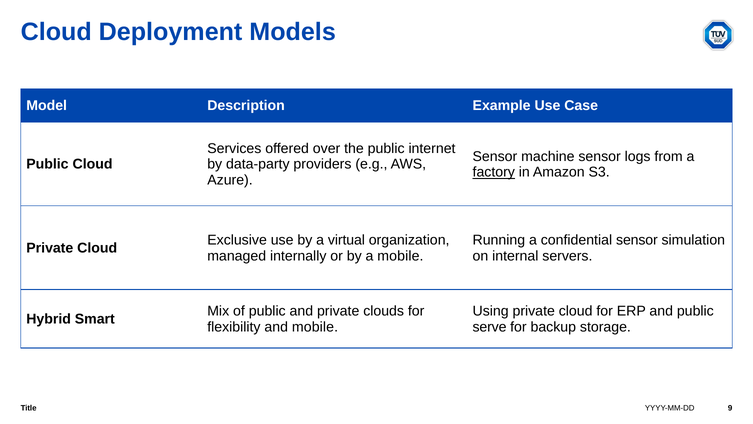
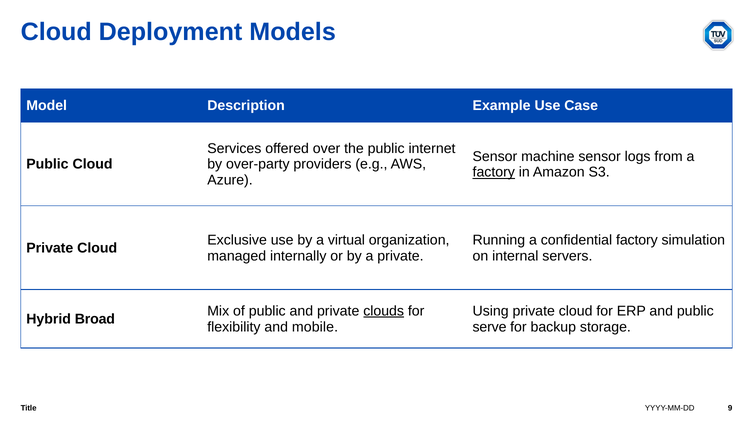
data-party: data-party -> over-party
confidential sensor: sensor -> factory
a mobile: mobile -> private
clouds underline: none -> present
Smart: Smart -> Broad
